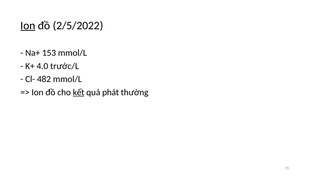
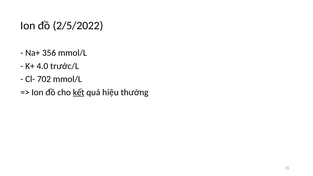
Ion at (28, 26) underline: present -> none
153: 153 -> 356
482: 482 -> 702
phát: phát -> hiệu
